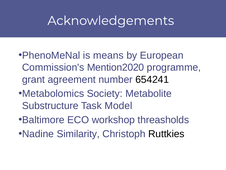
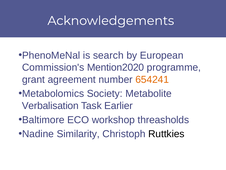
means: means -> search
654241 colour: black -> orange
Substructure: Substructure -> Verbalisation
Model: Model -> Earlier
